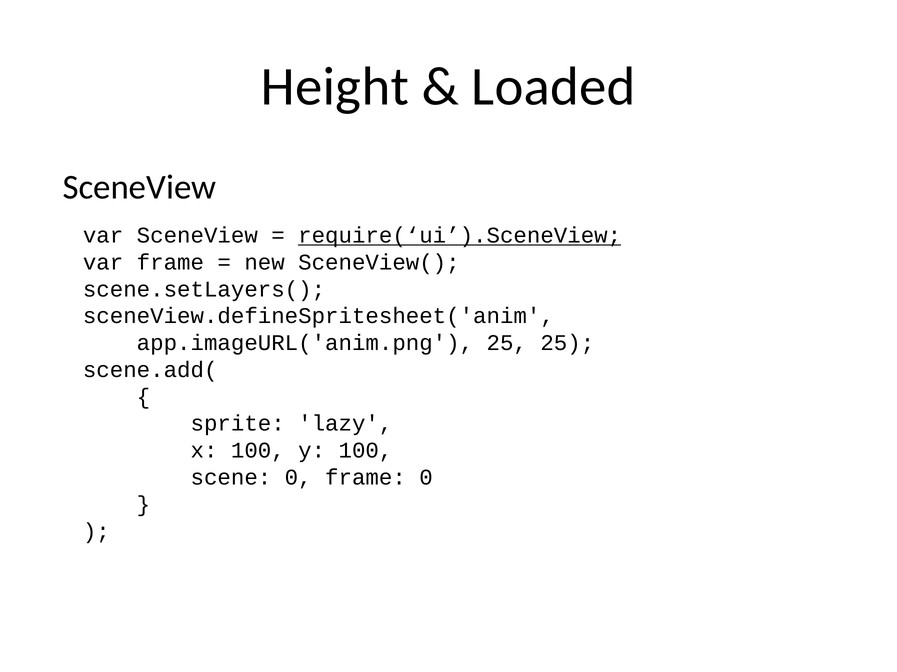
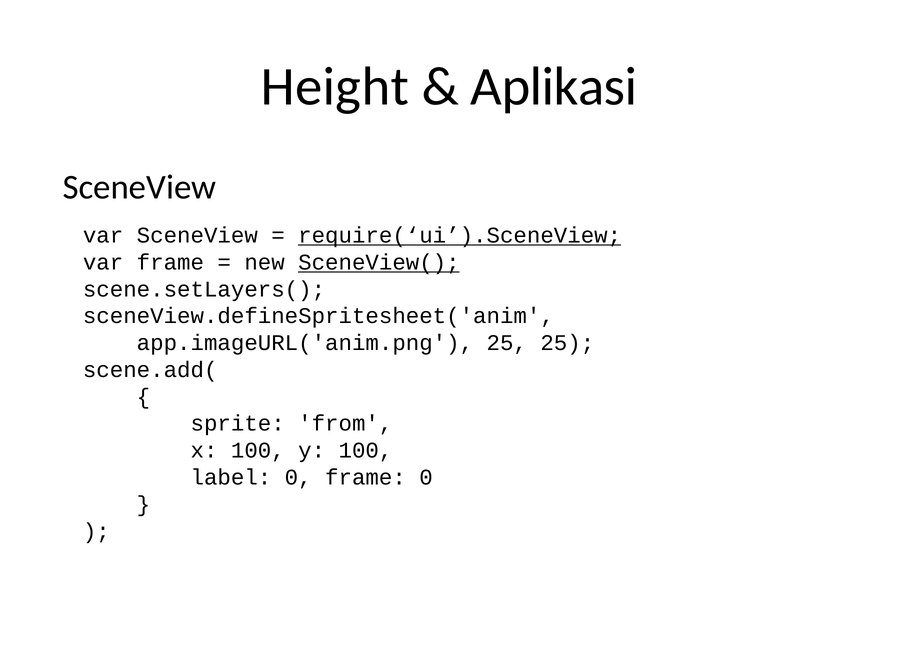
Loaded: Loaded -> Aplikasi
SceneView( underline: none -> present
lazy: lazy -> from
scene: scene -> label
